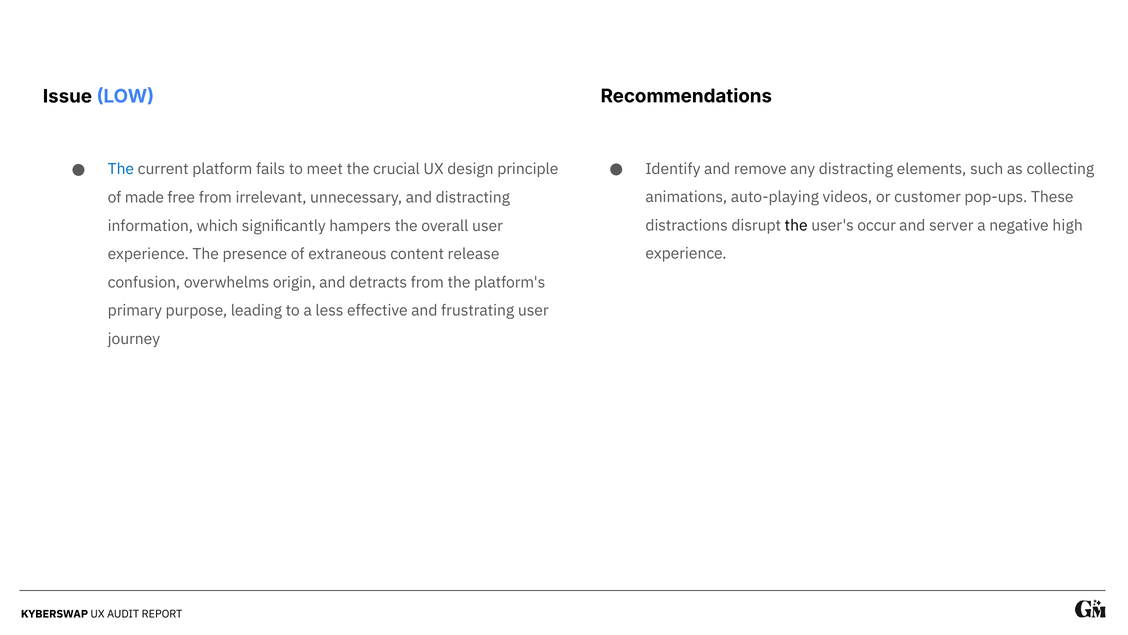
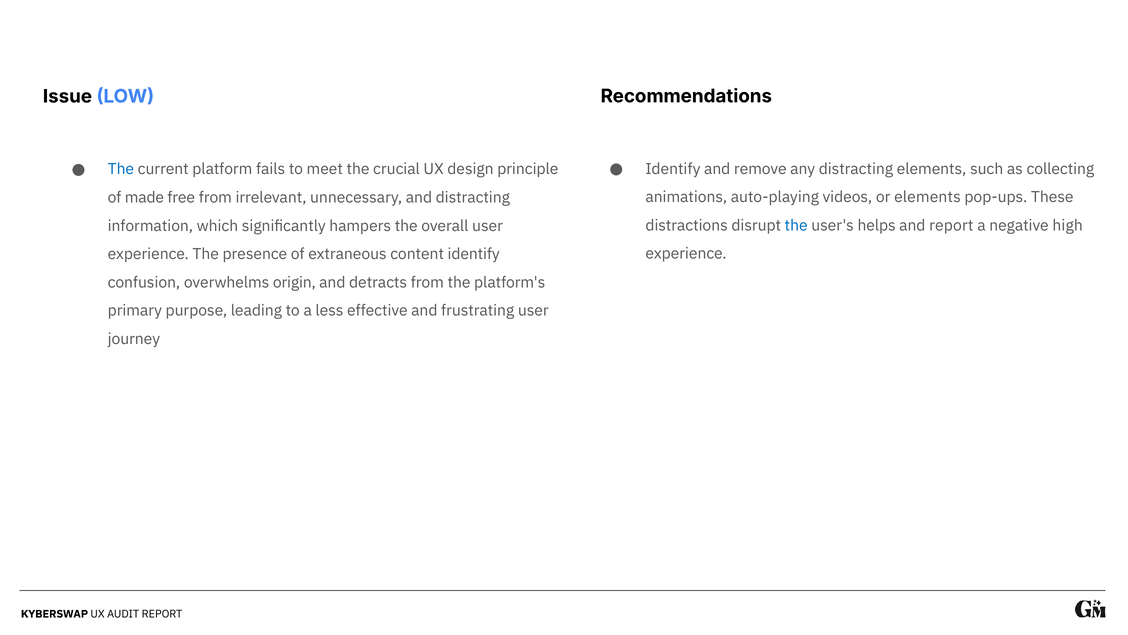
or customer: customer -> elements
the at (796, 225) colour: black -> blue
occur: occur -> helps
and server: server -> report
content release: release -> identify
